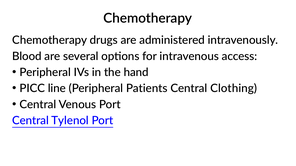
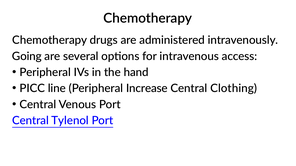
Blood: Blood -> Going
Patients: Patients -> Increase
